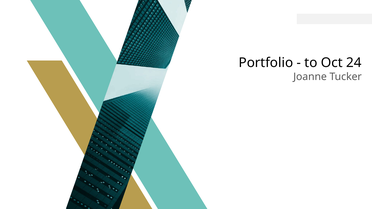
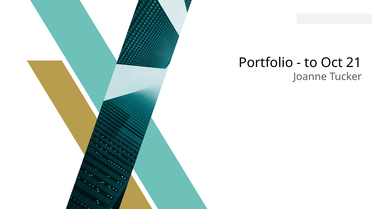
24: 24 -> 21
